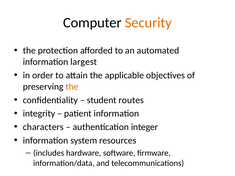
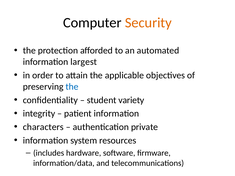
the at (72, 87) colour: orange -> blue
routes: routes -> variety
integer: integer -> private
